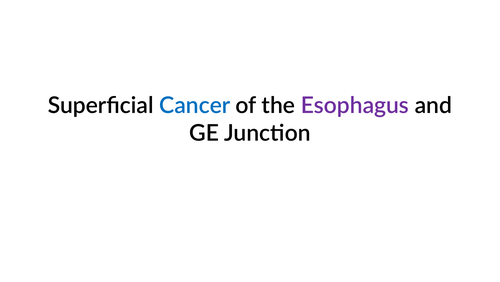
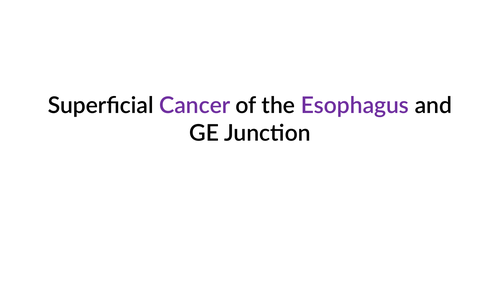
Cancer colour: blue -> purple
